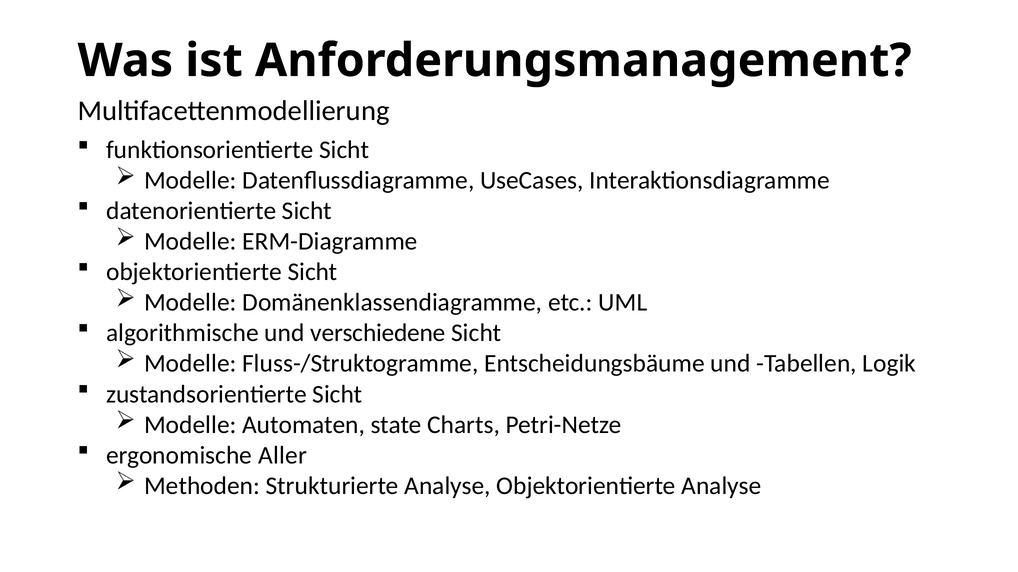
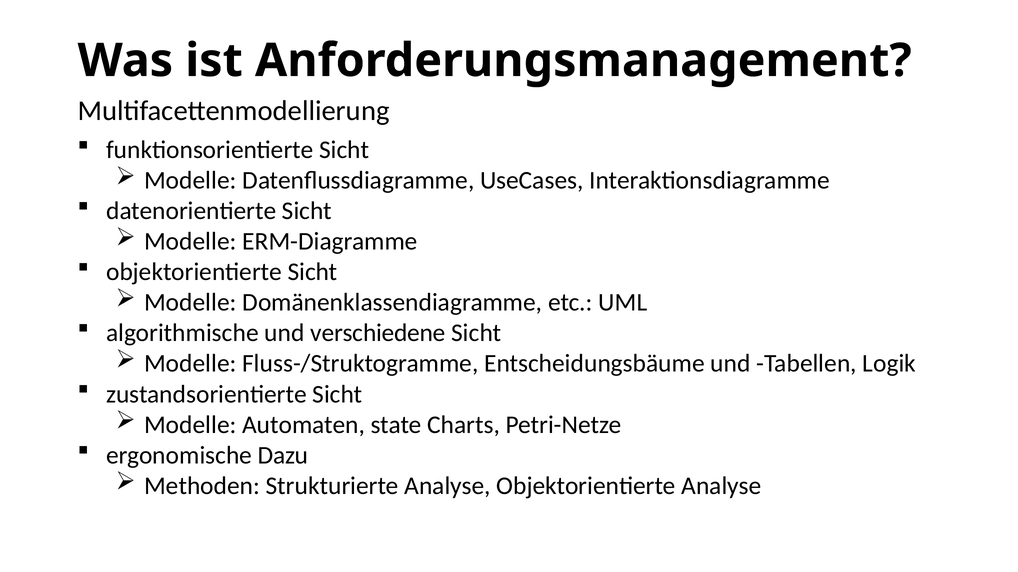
Aller: Aller -> Dazu
